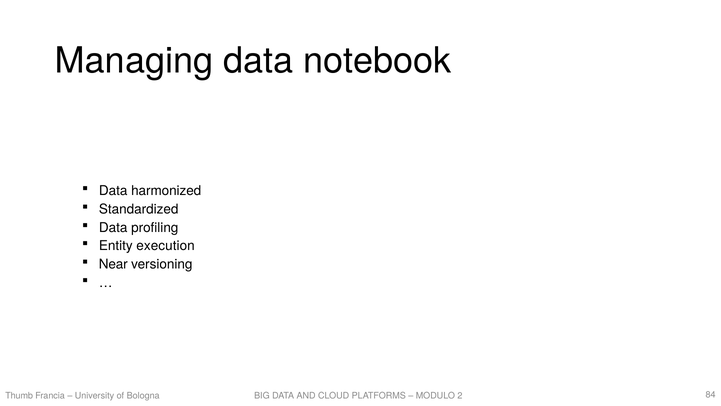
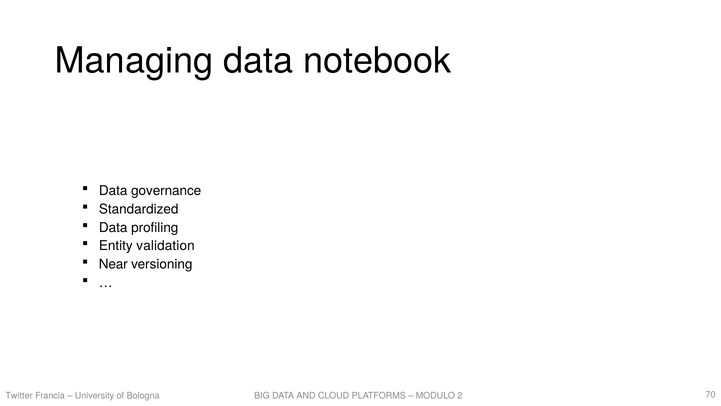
harmonized: harmonized -> governance
execution: execution -> validation
Thumb: Thumb -> Twitter
84: 84 -> 70
